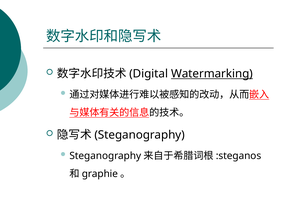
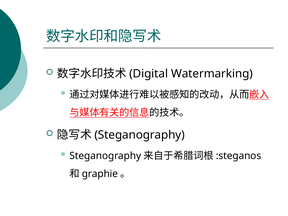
Watermarking underline: present -> none
